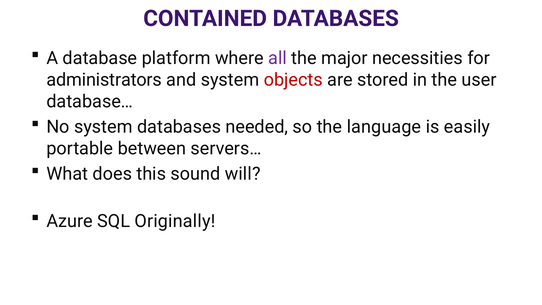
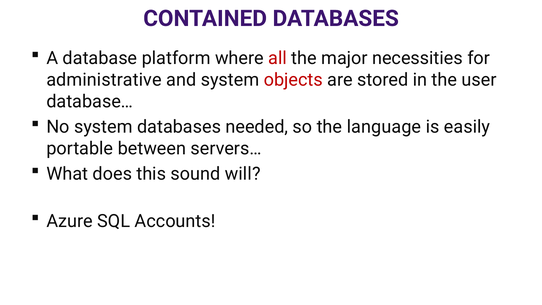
all colour: purple -> red
administrators: administrators -> administrative
Originally: Originally -> Accounts
